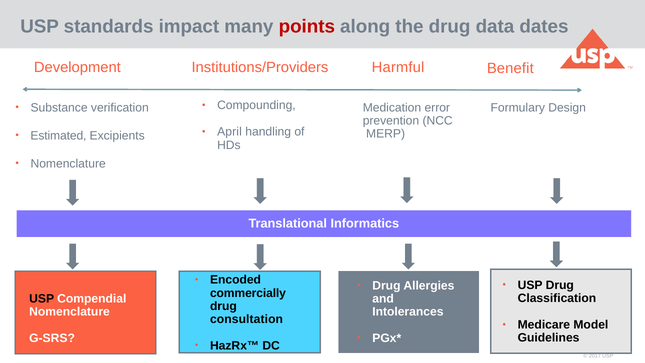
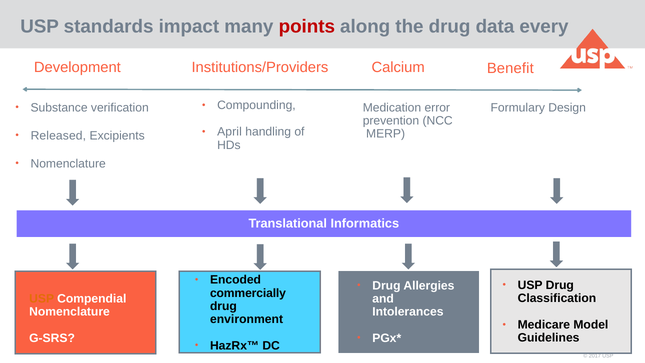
dates: dates -> every
Harmful: Harmful -> Calcium
Estimated: Estimated -> Released
USP at (42, 299) colour: black -> orange
consultation: consultation -> environment
